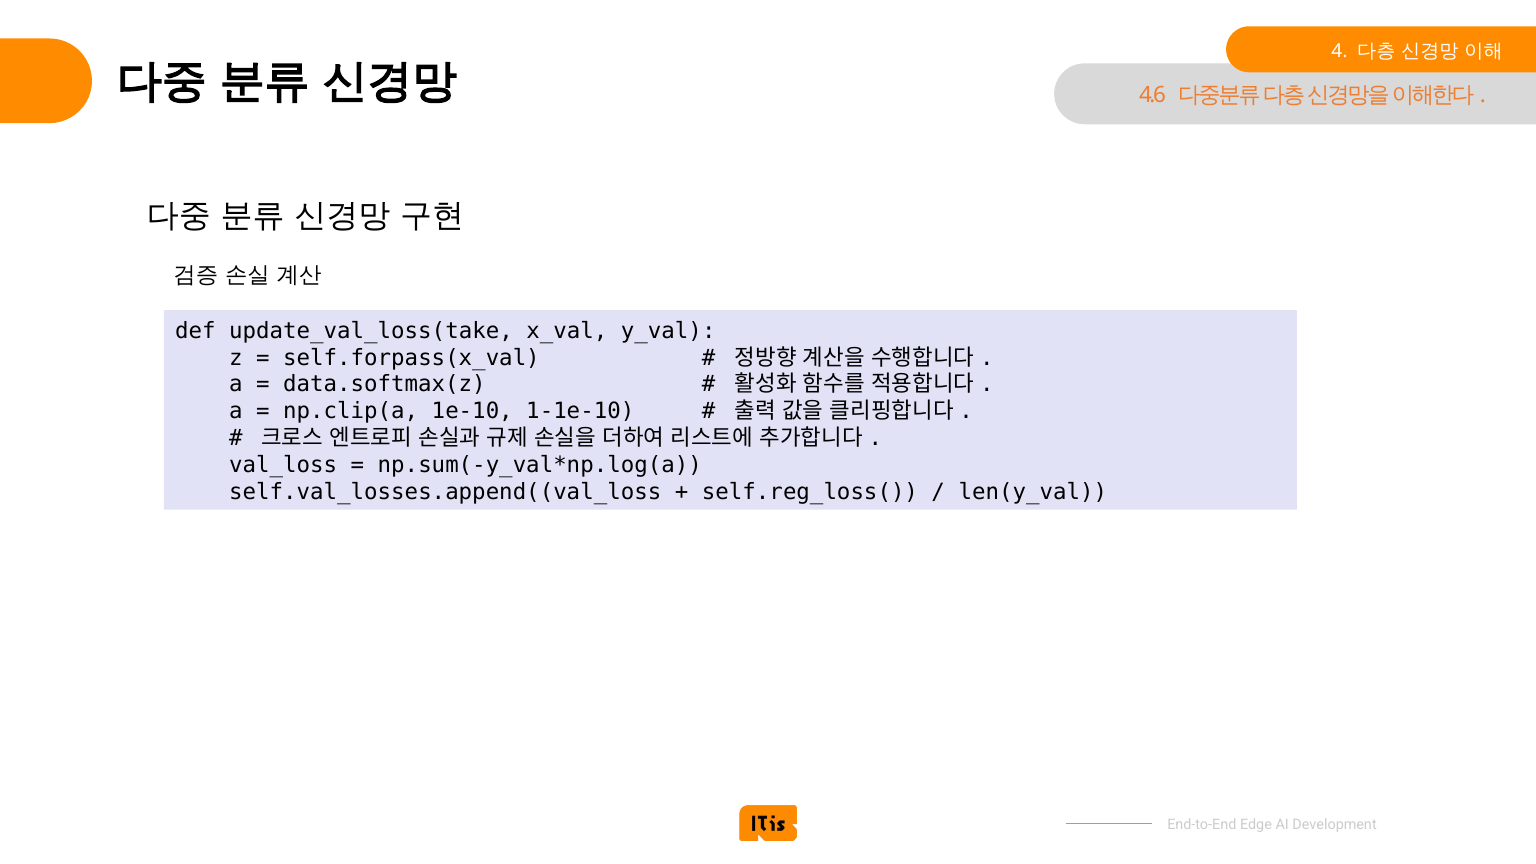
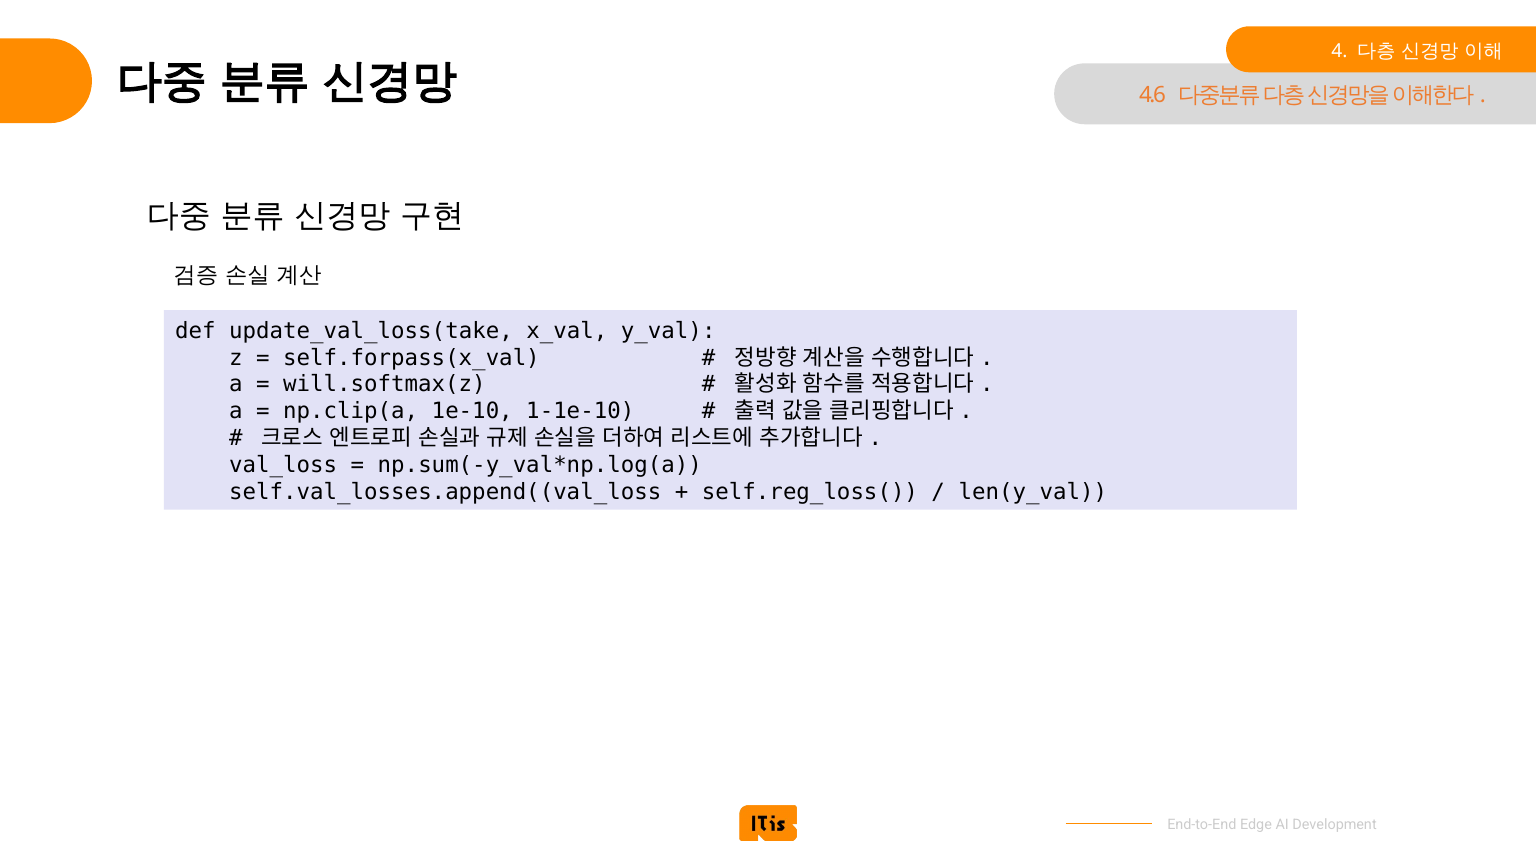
data.softmax(z: data.softmax(z -> will.softmax(z
